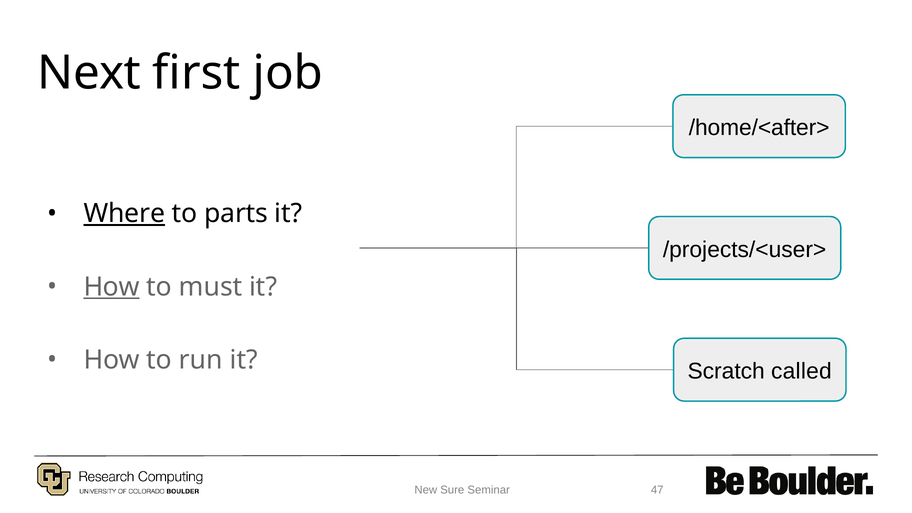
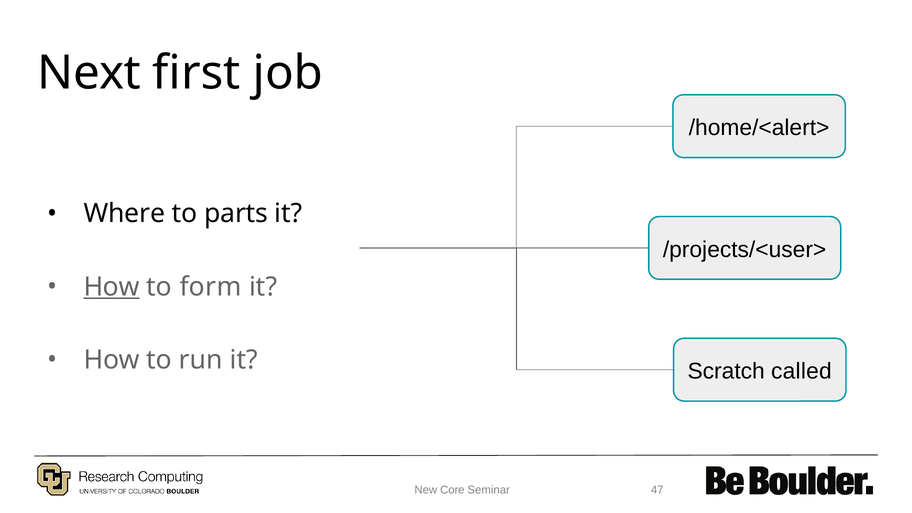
/home/<after>: /home/<after> -> /home/<alert>
Where underline: present -> none
must: must -> form
Sure: Sure -> Core
